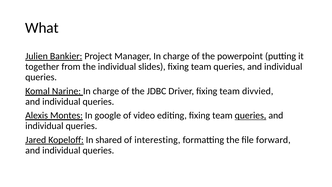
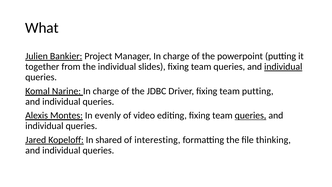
individual at (283, 67) underline: none -> present
team divvied: divvied -> putting
google: google -> evenly
forward: forward -> thinking
